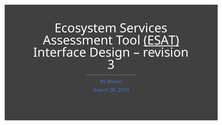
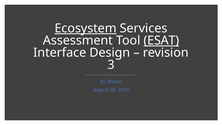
Ecosystem underline: none -> present
